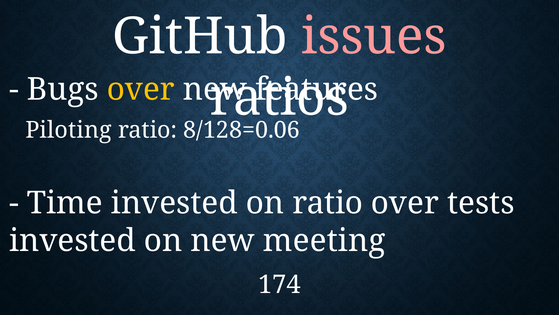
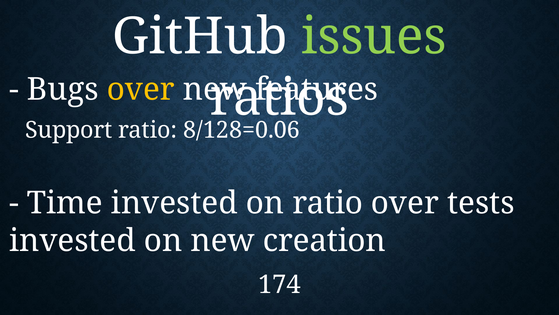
issues colour: pink -> light green
Piloting: Piloting -> Support
meeting: meeting -> creation
